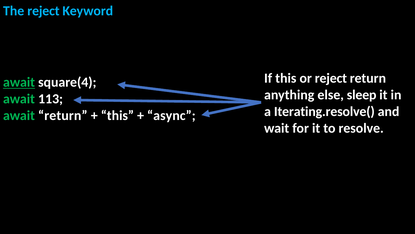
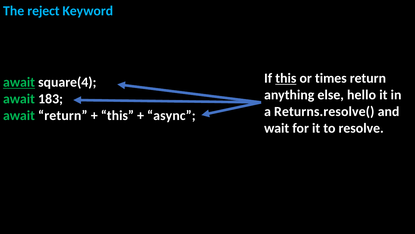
this at (286, 78) underline: none -> present
or reject: reject -> times
sleep: sleep -> hello
113: 113 -> 183
Iterating.resolve(: Iterating.resolve( -> Returns.resolve(
